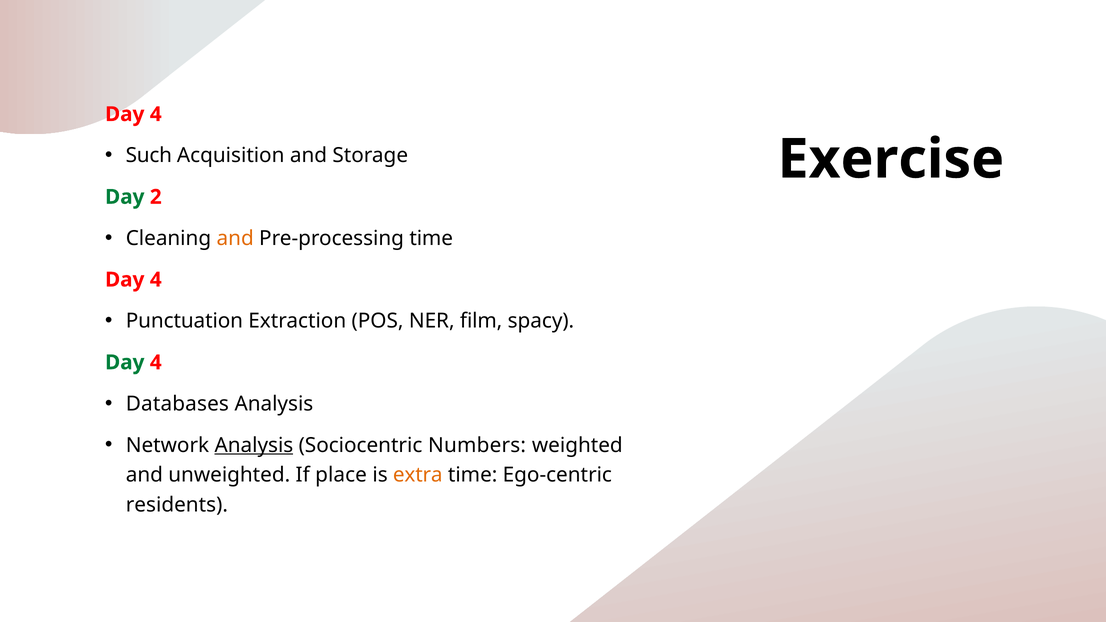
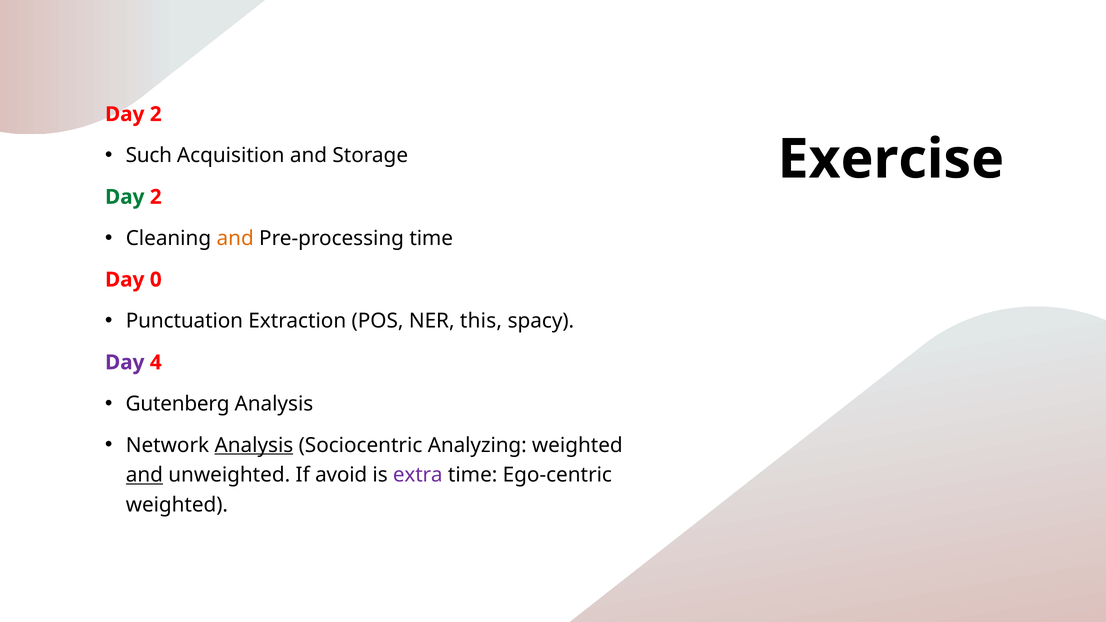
4 at (156, 114): 4 -> 2
4 at (156, 280): 4 -> 0
film: film -> this
Day at (125, 363) colour: green -> purple
Databases: Databases -> Gutenberg
Numbers: Numbers -> Analyzing
and at (144, 475) underline: none -> present
place: place -> avoid
extra colour: orange -> purple
residents at (177, 505): residents -> weighted
